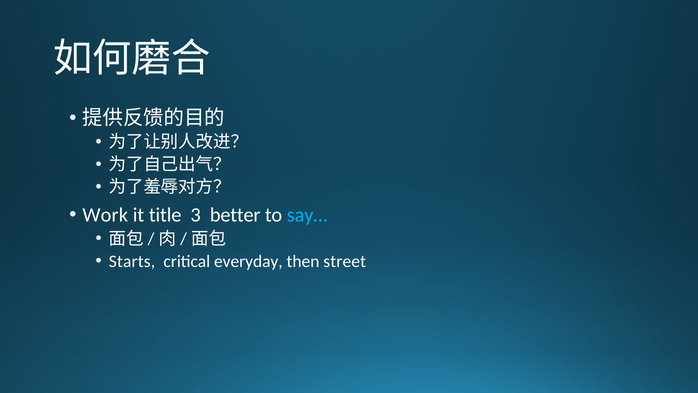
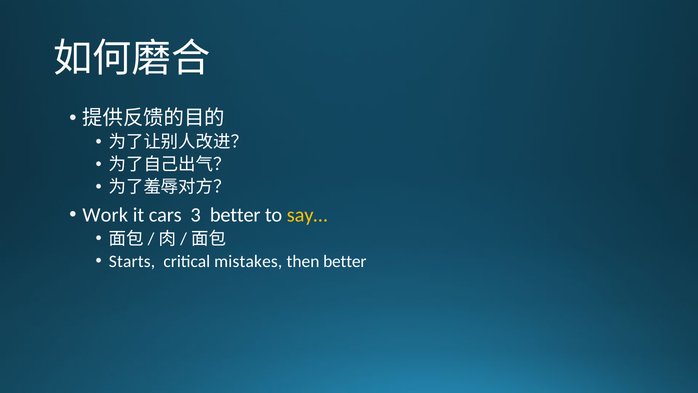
title: title -> cars
say… colour: light blue -> yellow
everyday: everyday -> mistakes
then street: street -> better
